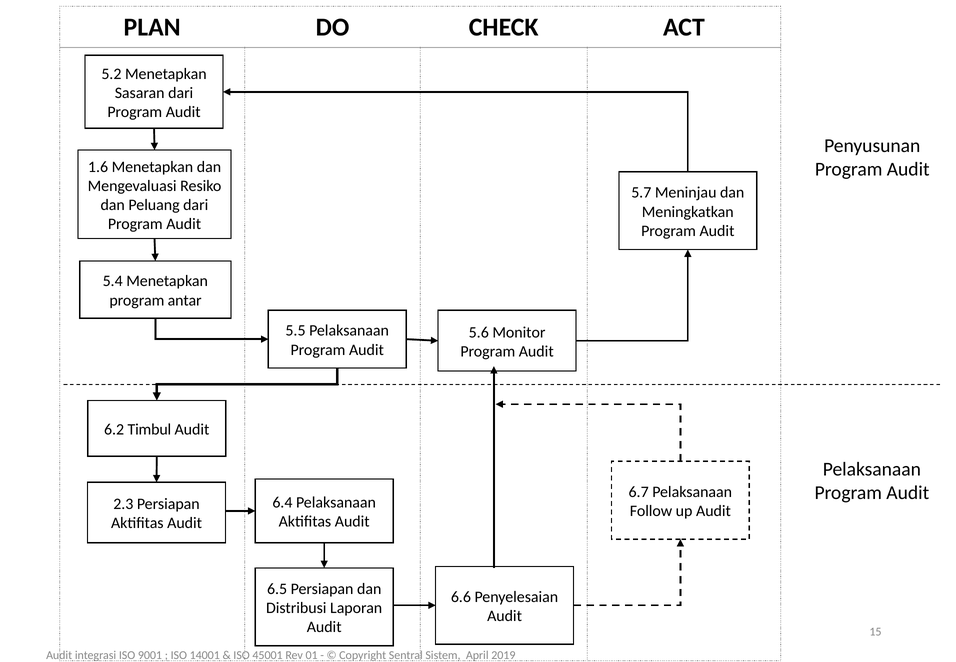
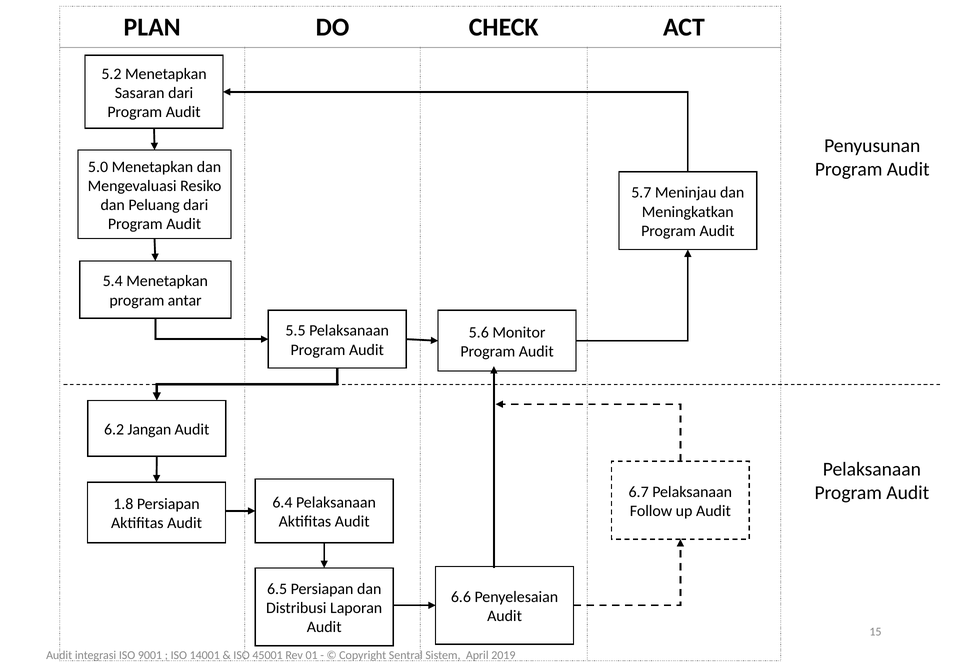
1.6: 1.6 -> 5.0
Timbul: Timbul -> Jangan
2.3: 2.3 -> 1.8
